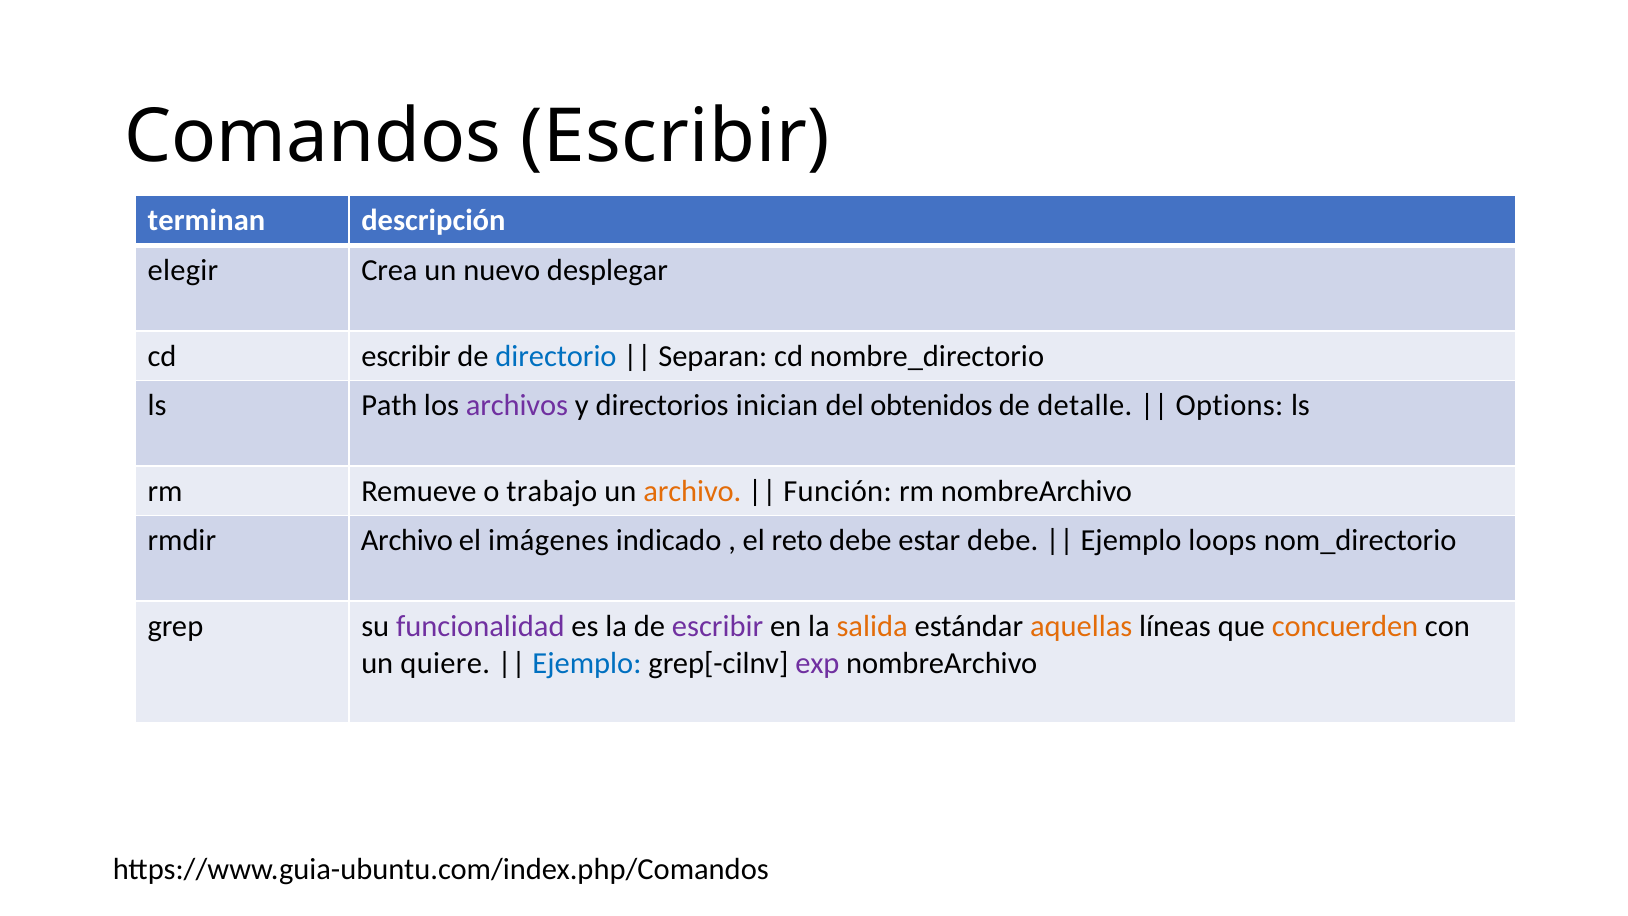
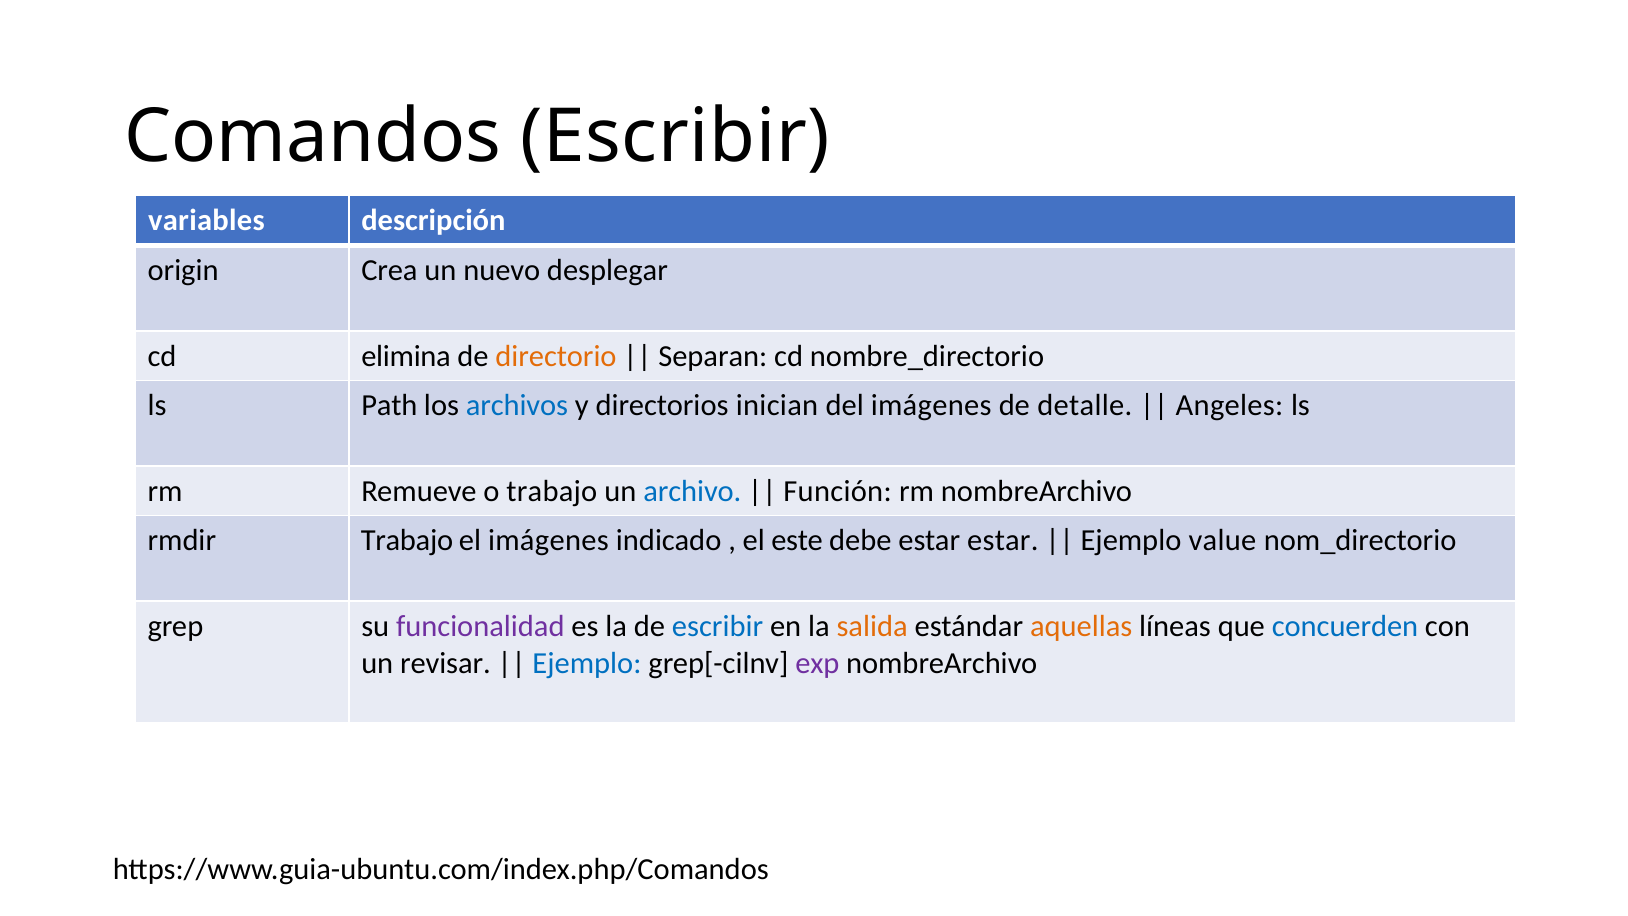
terminan: terminan -> variables
elegir: elegir -> origin
cd escribir: escribir -> elimina
directorio colour: blue -> orange
archivos colour: purple -> blue
del obtenidos: obtenidos -> imágenes
Options: Options -> Angeles
archivo at (692, 491) colour: orange -> blue
rmdir Archivo: Archivo -> Trabajo
reto: reto -> este
estar debe: debe -> estar
loops: loops -> value
escribir at (718, 626) colour: purple -> blue
concuerden colour: orange -> blue
quiere: quiere -> revisar
